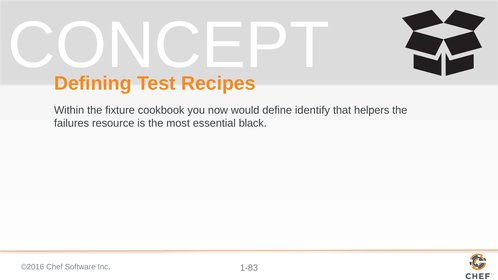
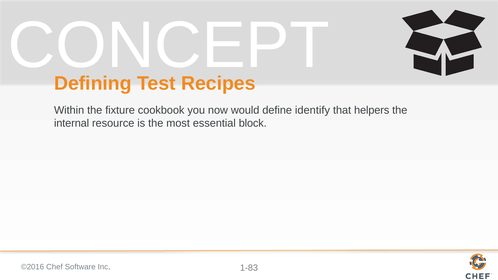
failures: failures -> internal
black: black -> block
